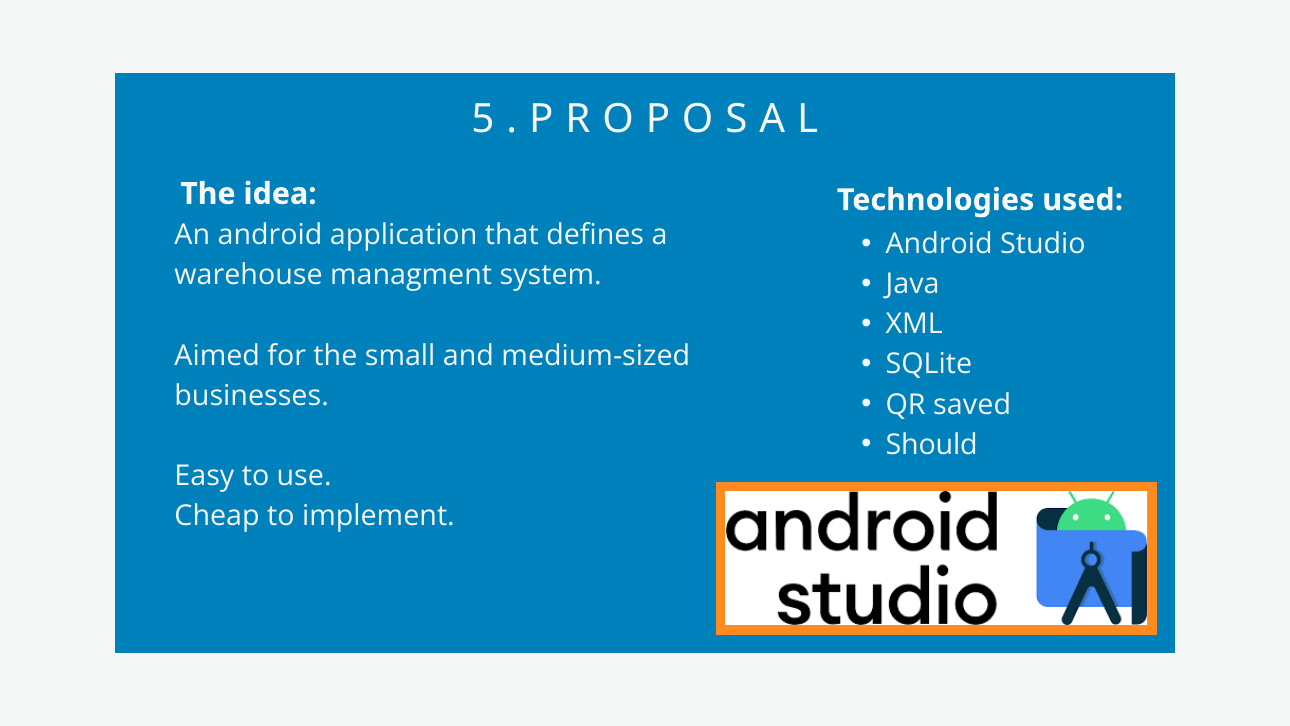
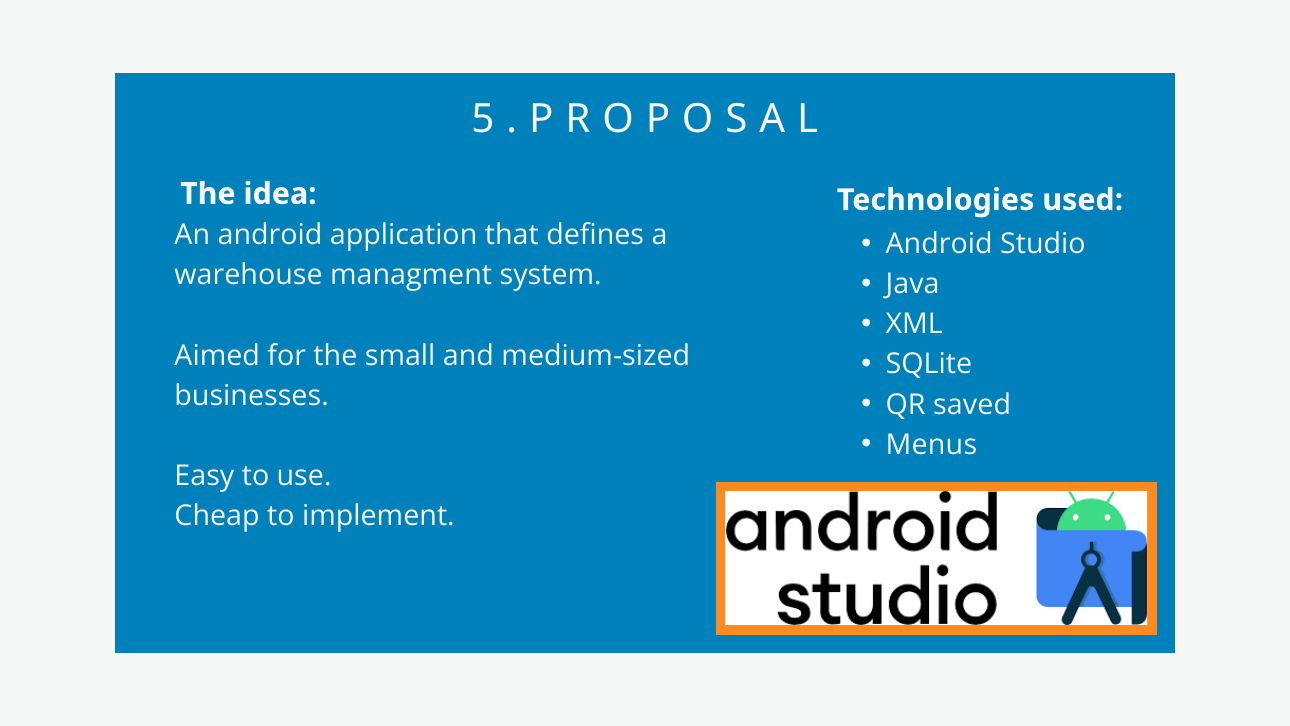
Should: Should -> Menus
